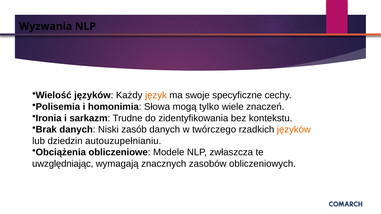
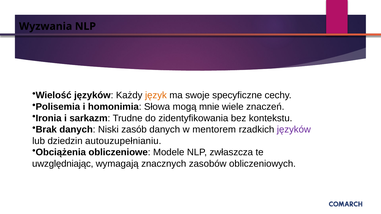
tylko: tylko -> mnie
twórczego: twórczego -> mentorem
języków at (294, 130) colour: orange -> purple
